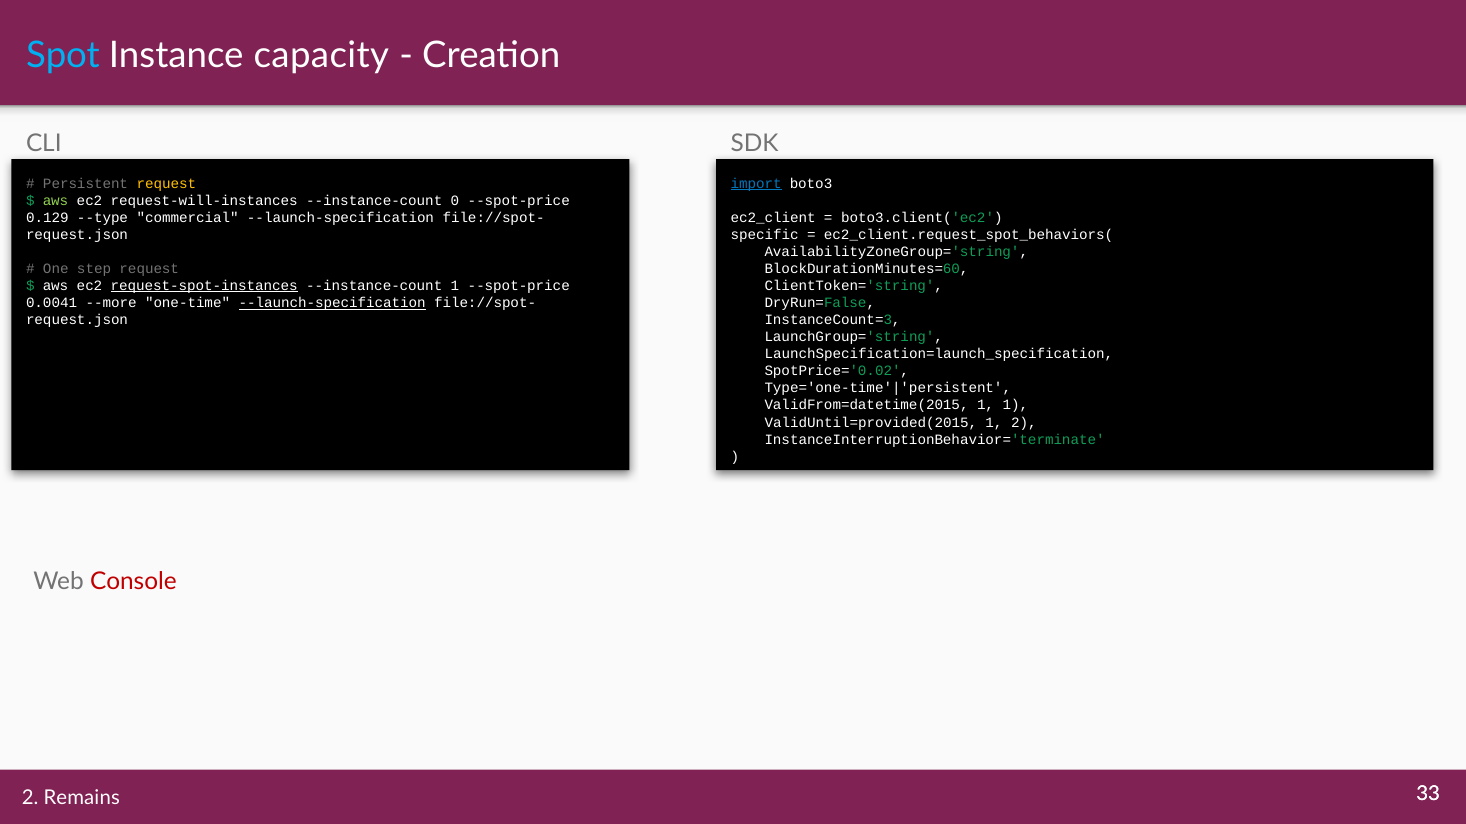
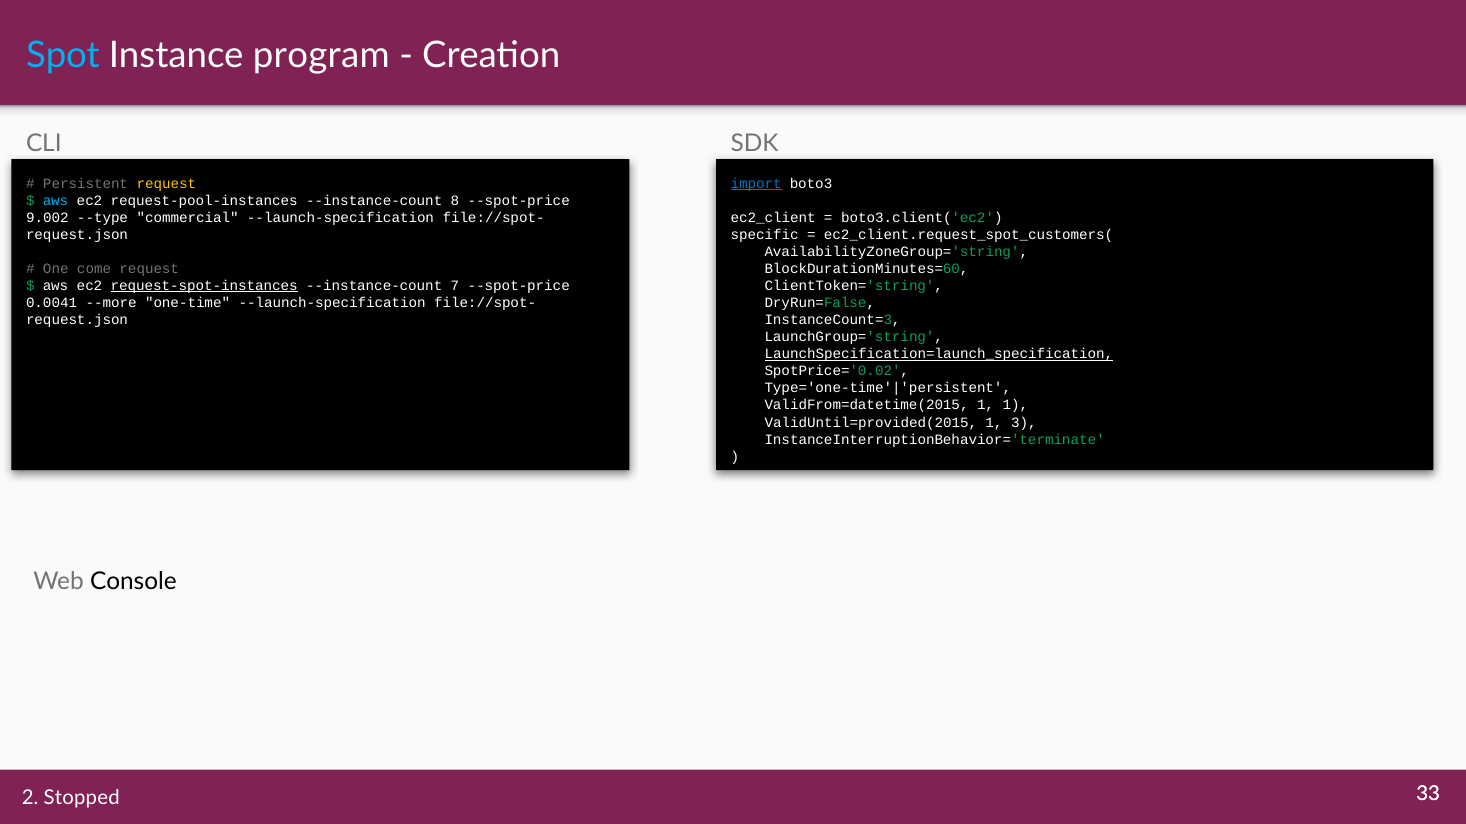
capacity: capacity -> program
aws at (56, 201) colour: light green -> light blue
request-will-instances: request-will-instances -> request-pool-instances
0: 0 -> 8
0.129: 0.129 -> 9.002
ec2_client.request_spot_behaviors(: ec2_client.request_spot_behaviors( -> ec2_client.request_spot_customers(
step: step -> come
--instance-count 1: 1 -> 7
--launch-specification at (332, 303) underline: present -> none
LaunchSpecification=launch_specification underline: none -> present
1 2: 2 -> 3
Console at (133, 582) colour: red -> black
Remains: Remains -> Stopped
